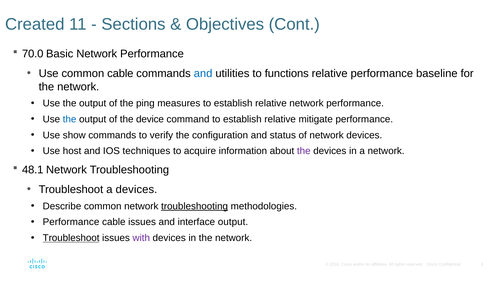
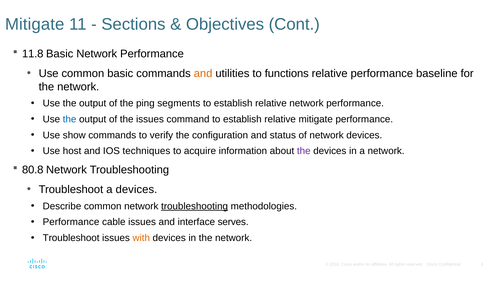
Created at (35, 24): Created -> Mitigate
70.0: 70.0 -> 11.8
common cable: cable -> basic
and at (203, 73) colour: blue -> orange
measures: measures -> segments
the device: device -> issues
48.1: 48.1 -> 80.8
interface output: output -> serves
Troubleshoot at (71, 238) underline: present -> none
with colour: purple -> orange
